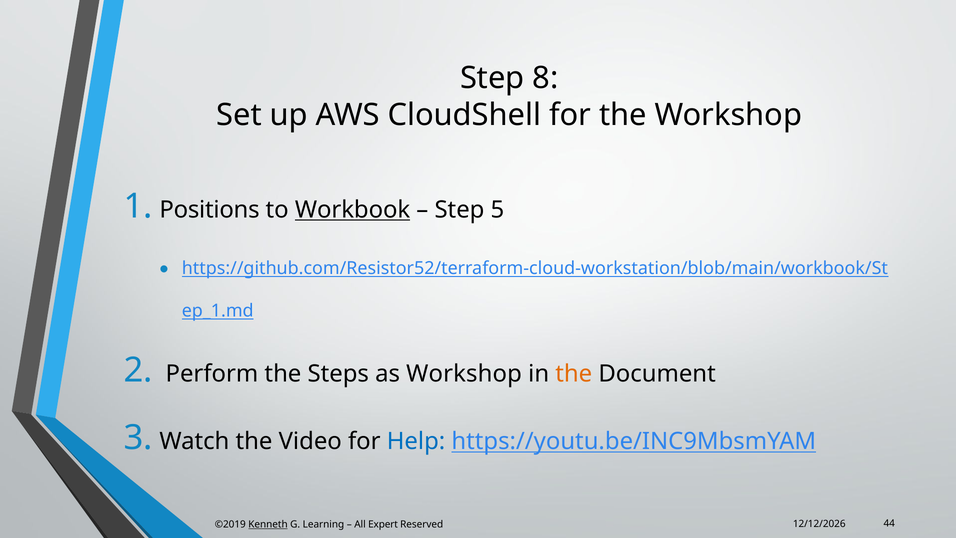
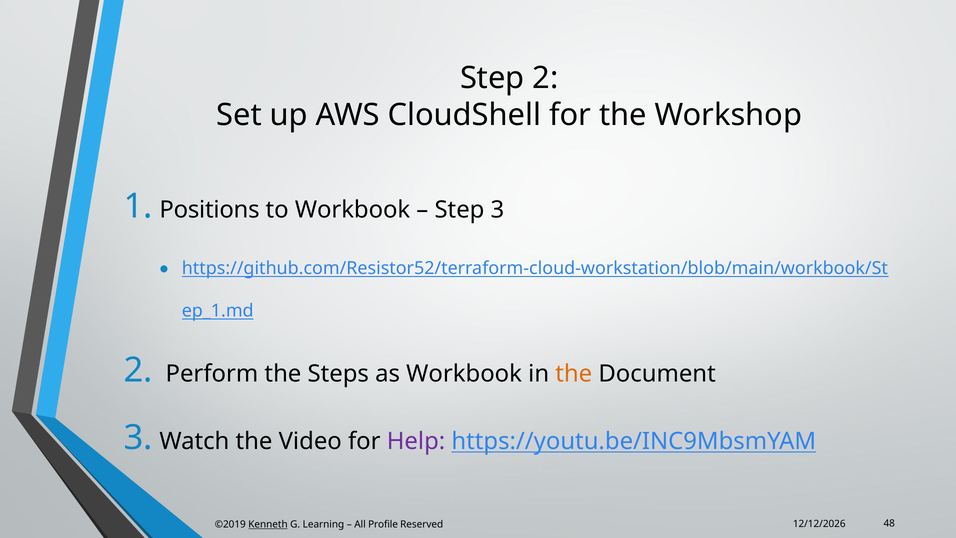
Step 8: 8 -> 2
Workbook at (353, 210) underline: present -> none
Step 5: 5 -> 3
as Workshop: Workshop -> Workbook
Help colour: blue -> purple
Expert: Expert -> Profile
44: 44 -> 48
